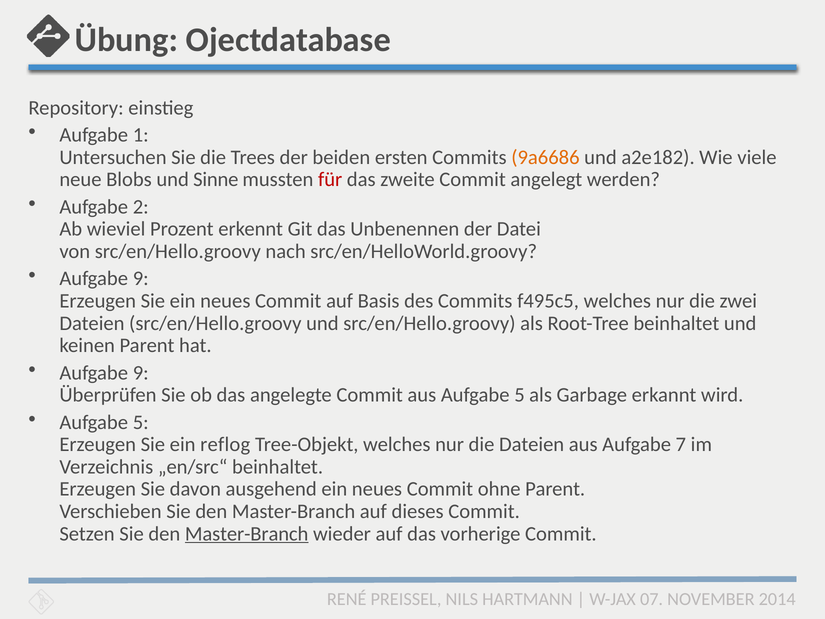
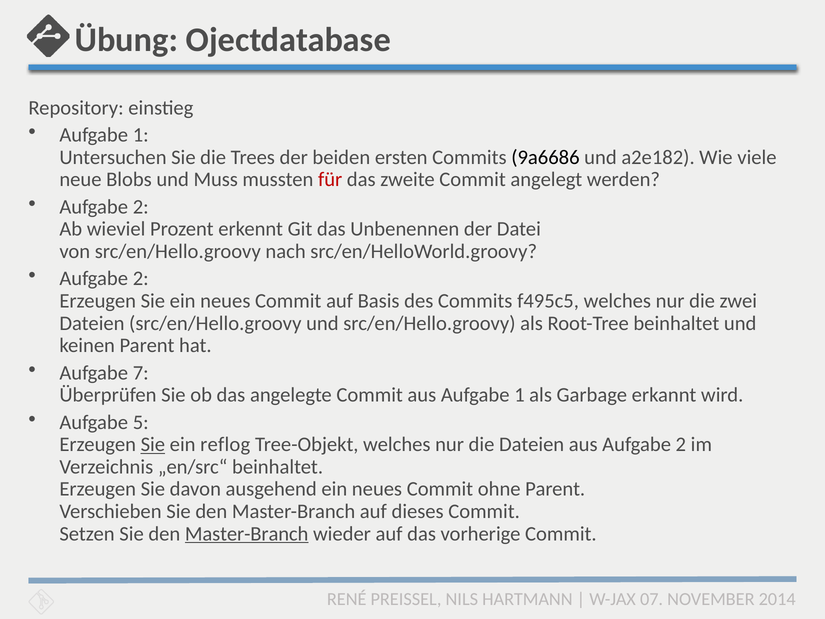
9a6686 colour: orange -> black
Sinne: Sinne -> Muss
9 at (141, 279): 9 -> 2
9 at (141, 373): 9 -> 7
aus Aufgabe 5: 5 -> 1
Sie at (153, 444) underline: none -> present
aus Aufgabe 7: 7 -> 2
